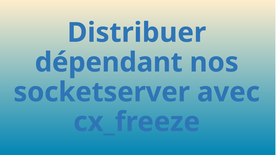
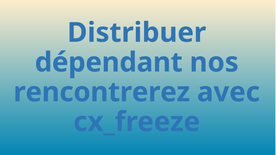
socketserver: socketserver -> rencontrerez
